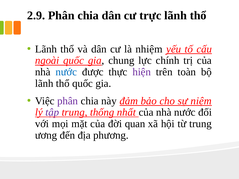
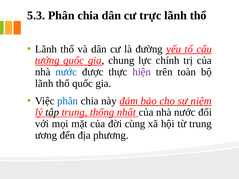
2.9: 2.9 -> 5.3
nhiệm: nhiệm -> đường
ngoài: ngoài -> tướng
phân at (68, 101) colour: purple -> blue
tập colour: purple -> black
quan: quan -> cùng
